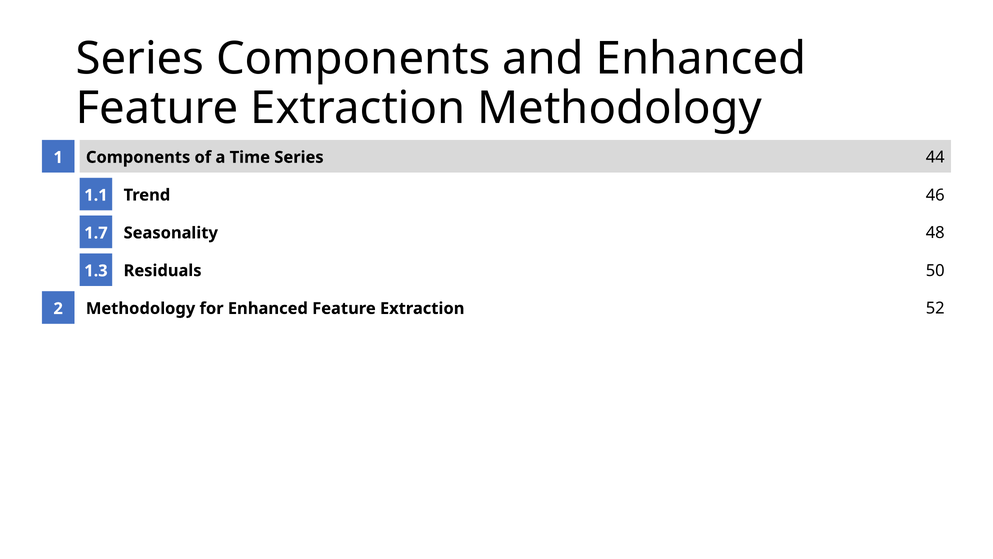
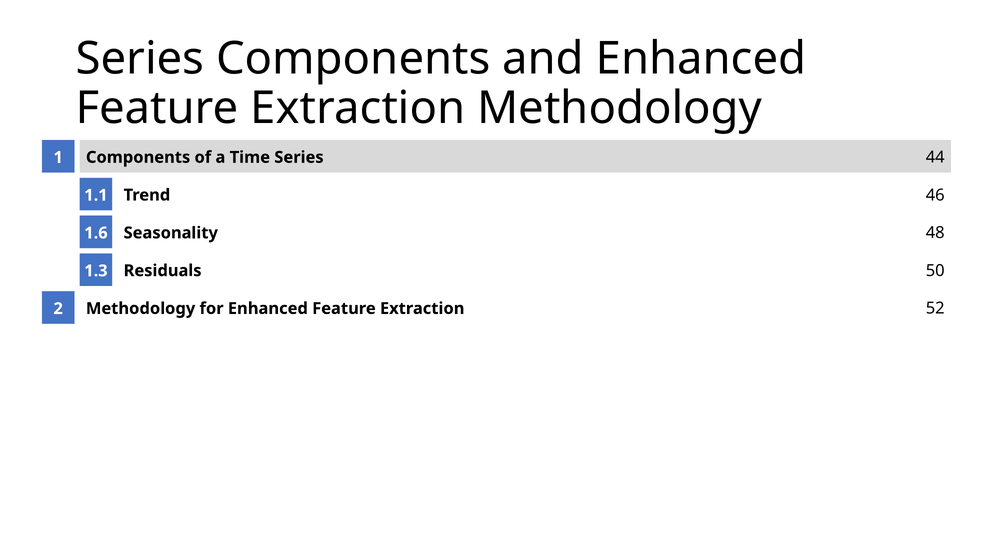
1.7: 1.7 -> 1.6
